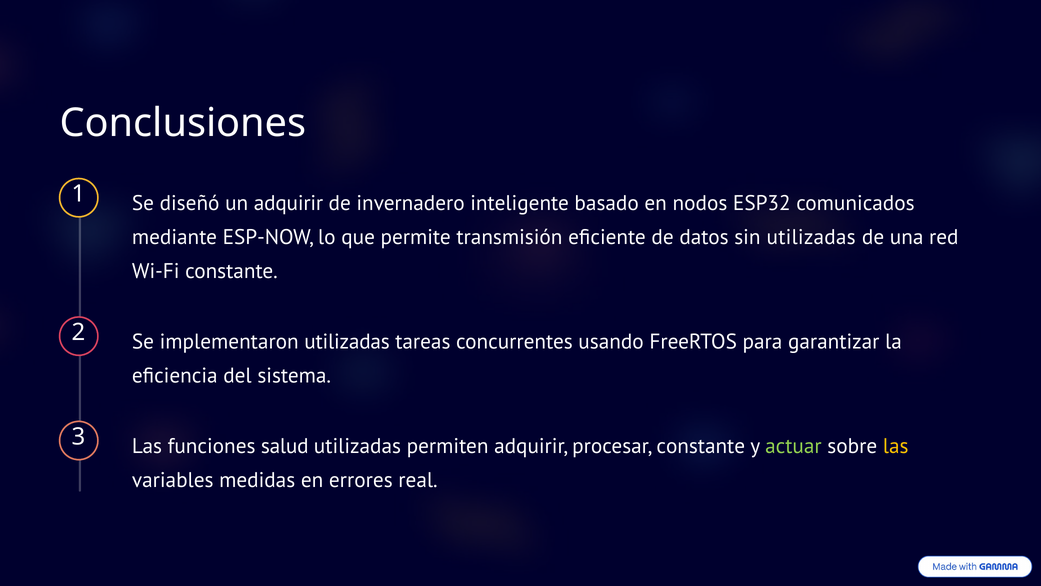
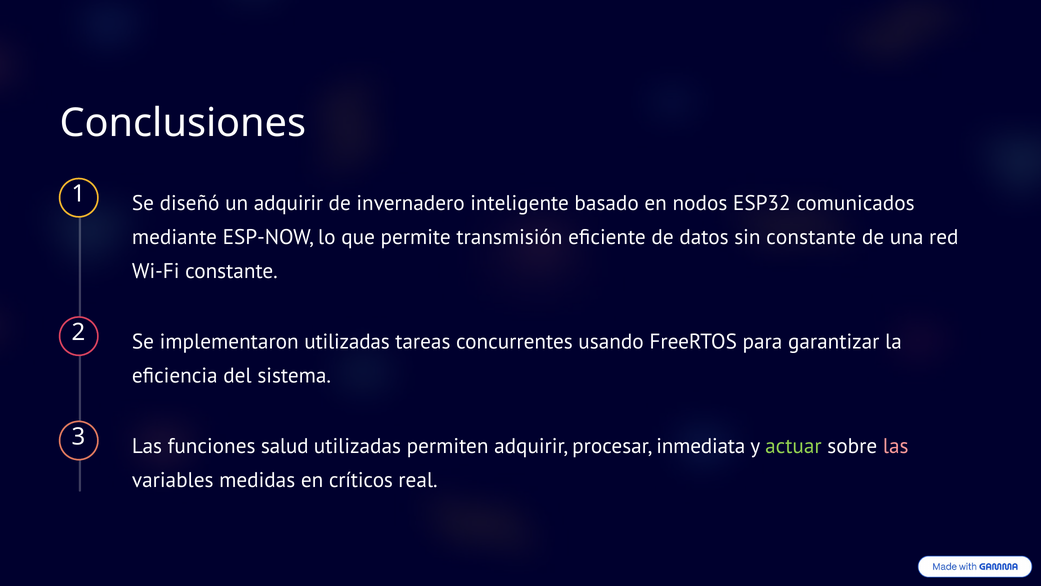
sin utilizadas: utilizadas -> constante
procesar constante: constante -> inmediata
las at (896, 446) colour: yellow -> pink
errores: errores -> críticos
